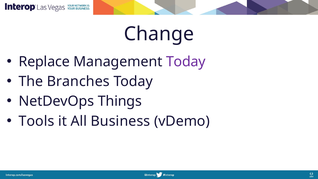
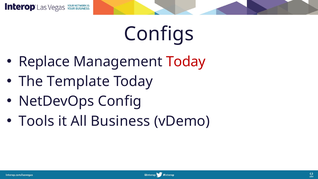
Change: Change -> Configs
Today at (186, 62) colour: purple -> red
Branches: Branches -> Template
Things: Things -> Config
